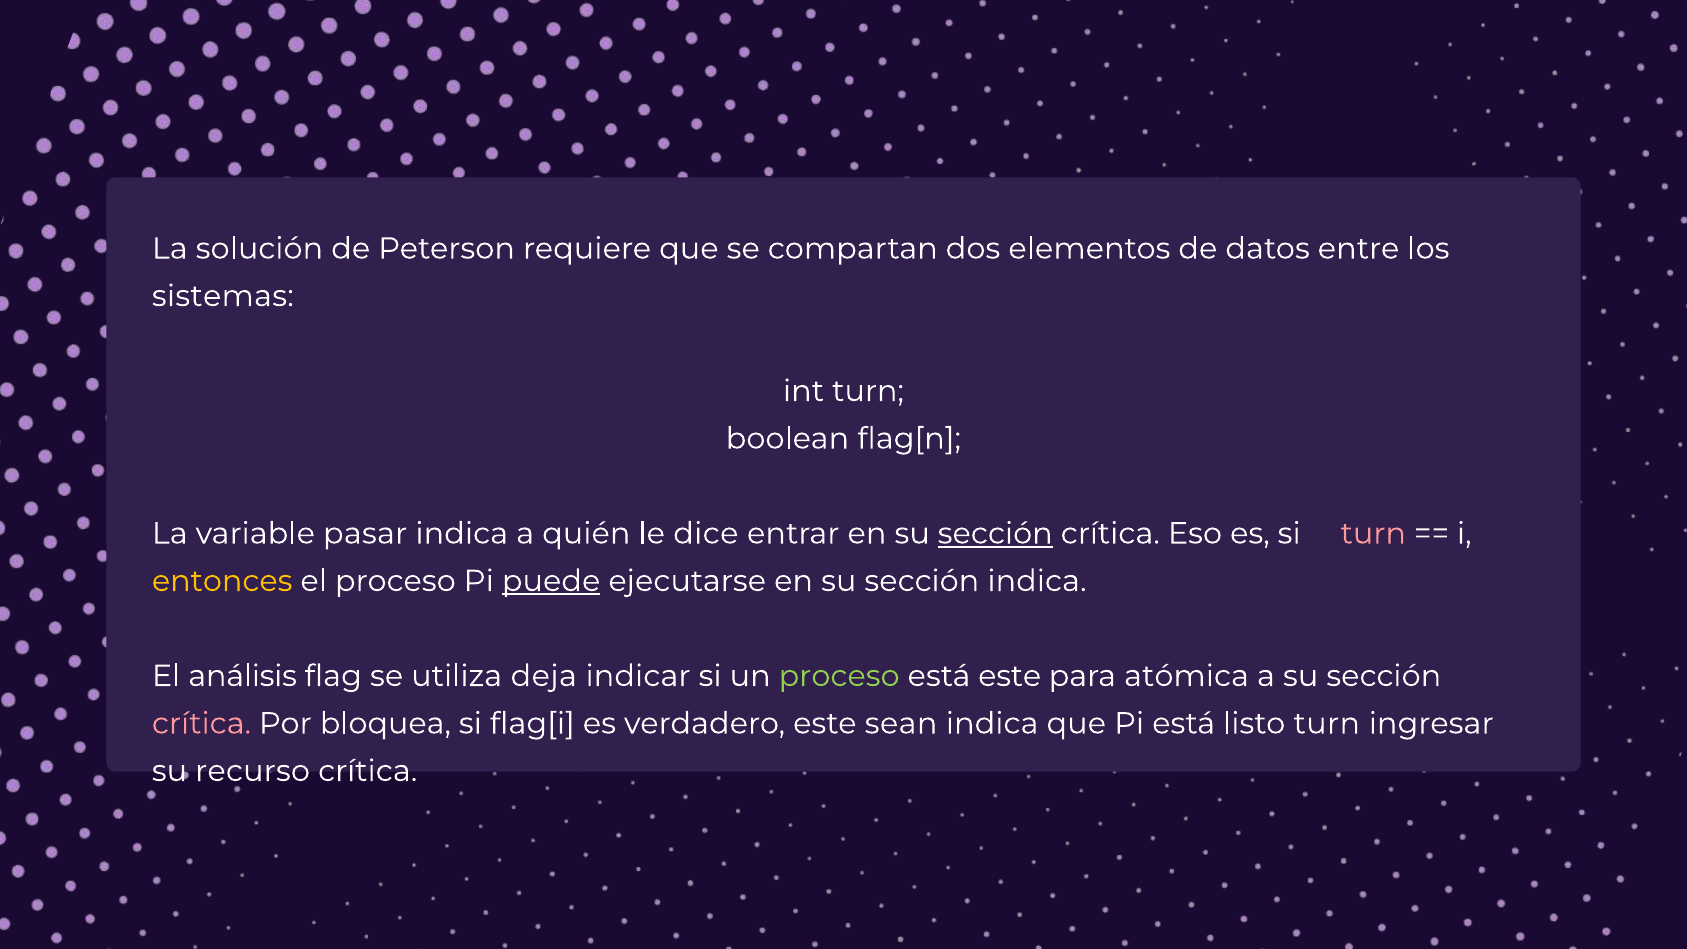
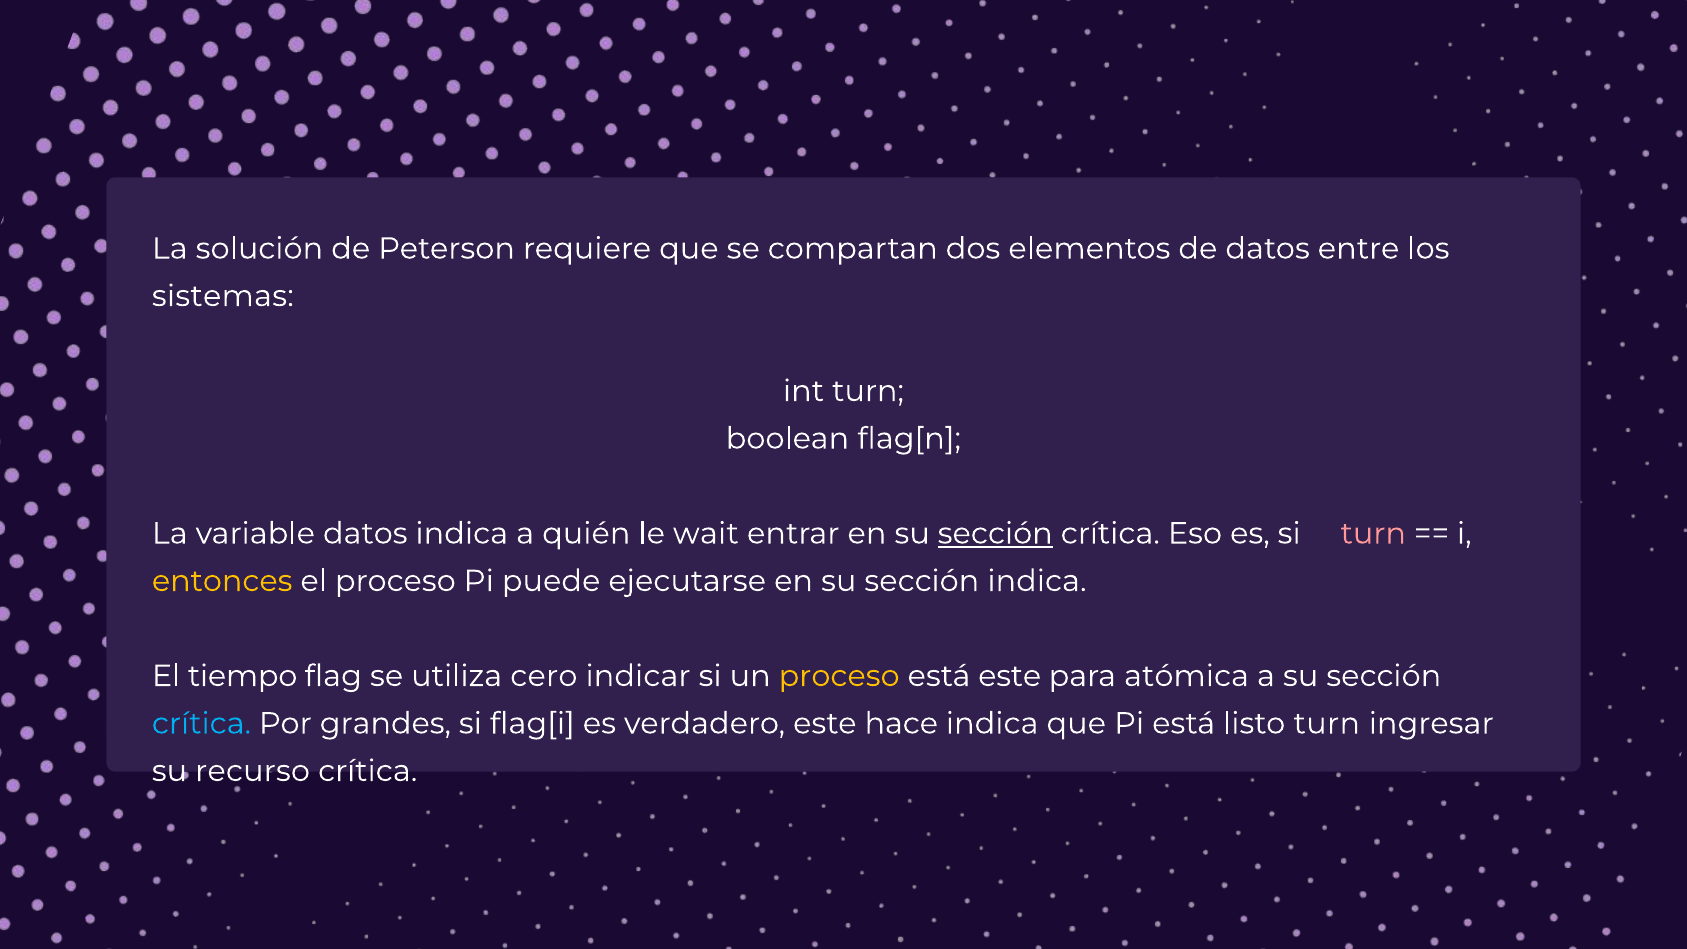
variable pasar: pasar -> datos
dice: dice -> wait
puede underline: present -> none
análisis: análisis -> tiempo
deja: deja -> cero
proceso at (839, 676) colour: light green -> yellow
crítica at (201, 723) colour: pink -> light blue
bloquea: bloquea -> grandes
sean: sean -> hace
